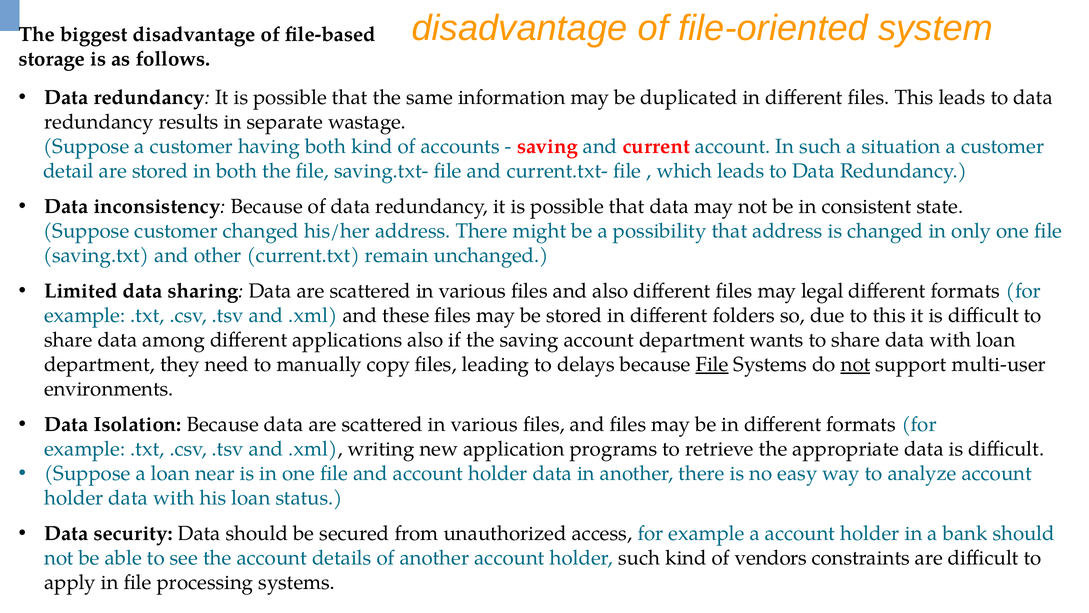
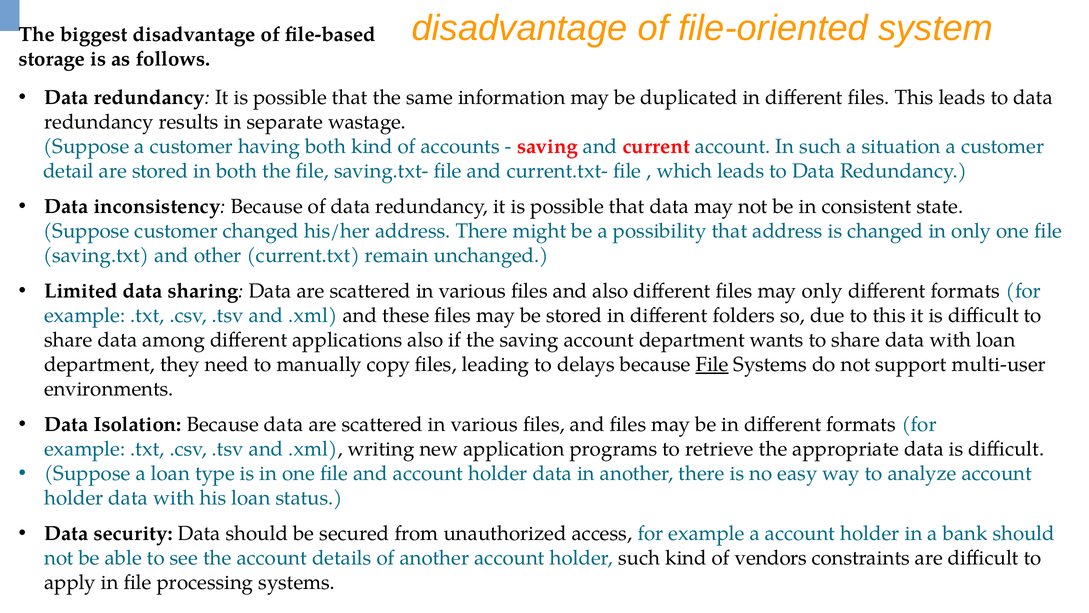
may legal: legal -> only
not at (855, 364) underline: present -> none
near: near -> type
